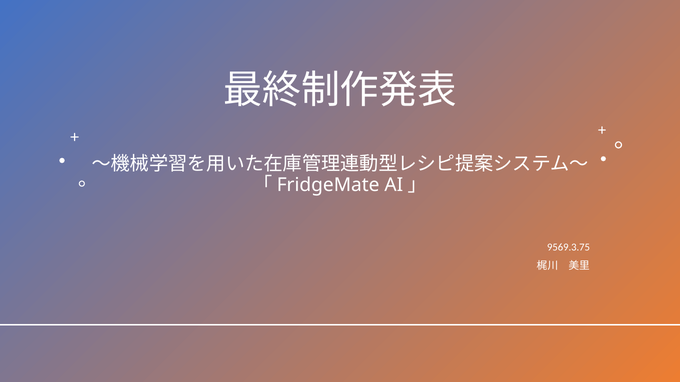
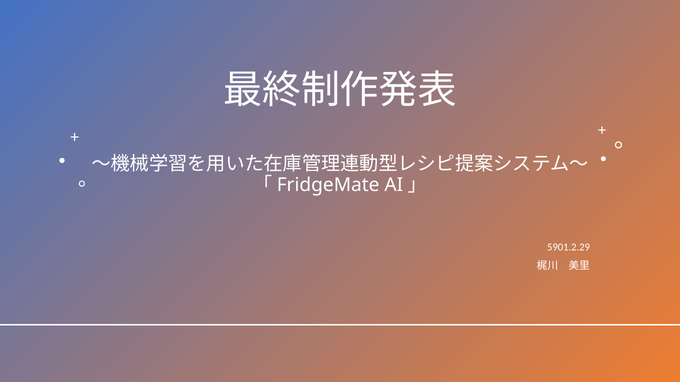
9569.3.75: 9569.3.75 -> 5901.2.29
